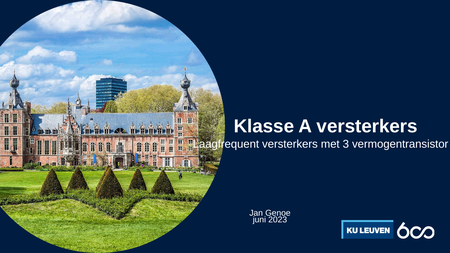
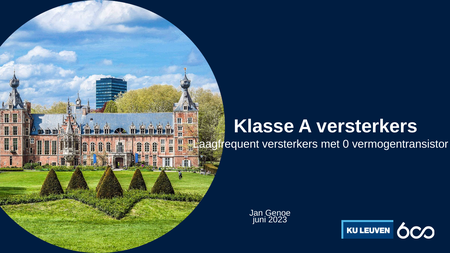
3: 3 -> 0
